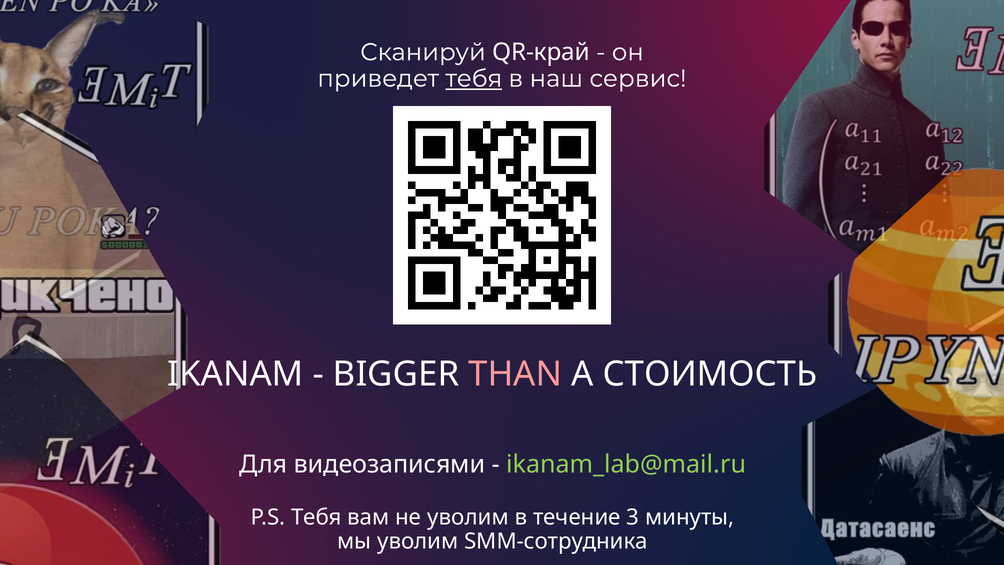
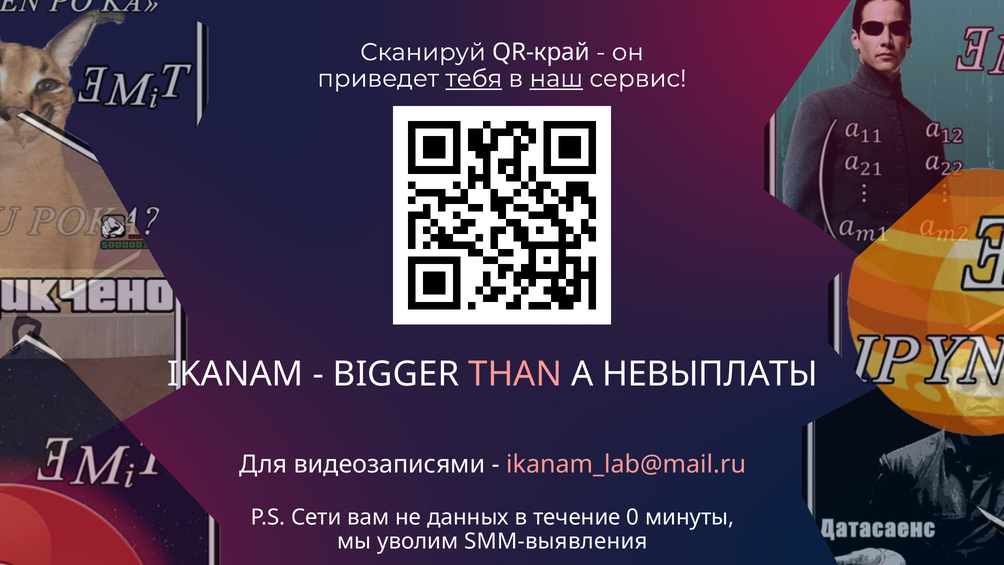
наш underline: none -> present
СТОИМОСТЬ: СТОИМОСТЬ -> НЕВЫПЛАТЫ
ikanam_lab@mail.ru colour: light green -> pink
P.S Тебя: Тебя -> Сети
не уволим: уволим -> данных
3: 3 -> 0
SMM-сотрудника: SMM-сотрудника -> SMM-выявления
